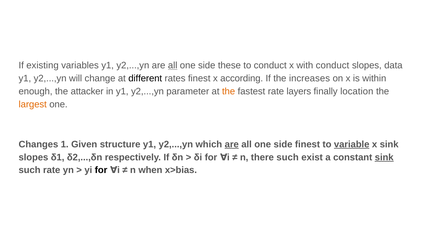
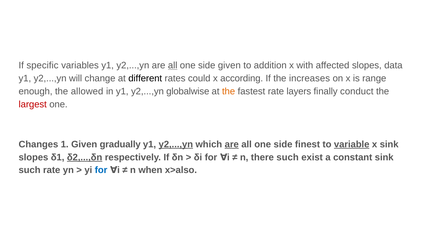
existing: existing -> specific
side these: these -> given
to conduct: conduct -> addition
with conduct: conduct -> affected
rates finest: finest -> could
within: within -> range
attacker: attacker -> allowed
parameter: parameter -> globalwise
location: location -> conduct
largest colour: orange -> red
structure: structure -> gradually
y2,...,yn at (176, 144) underline: none -> present
δ2,...,δn underline: none -> present
sink at (384, 157) underline: present -> none
for at (101, 170) colour: black -> blue
x>bias: x>bias -> x>also
